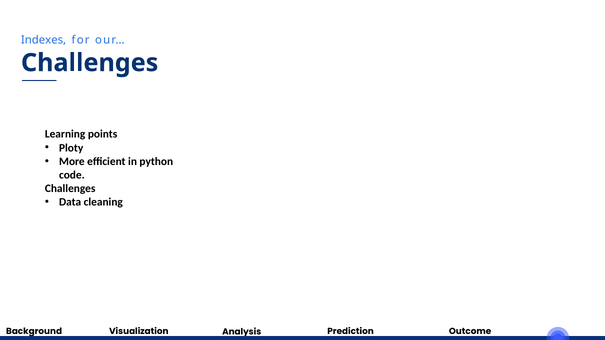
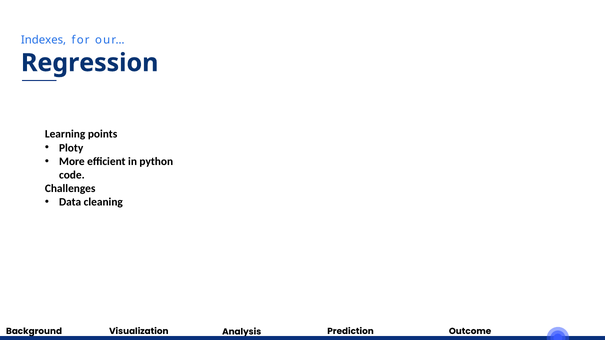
Challenges at (90, 63): Challenges -> Regression
